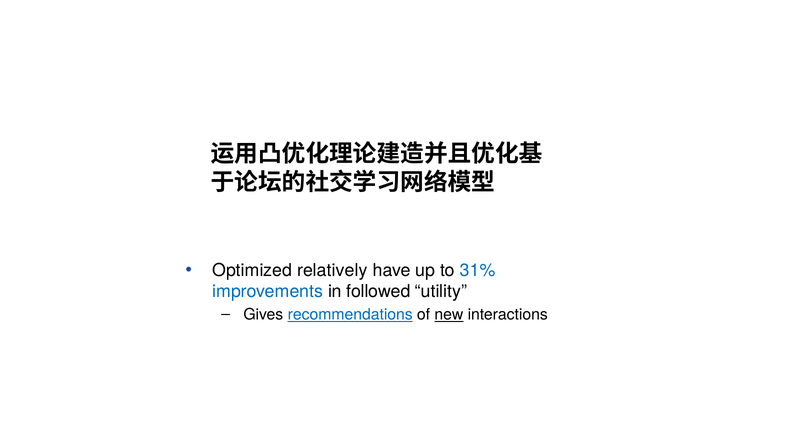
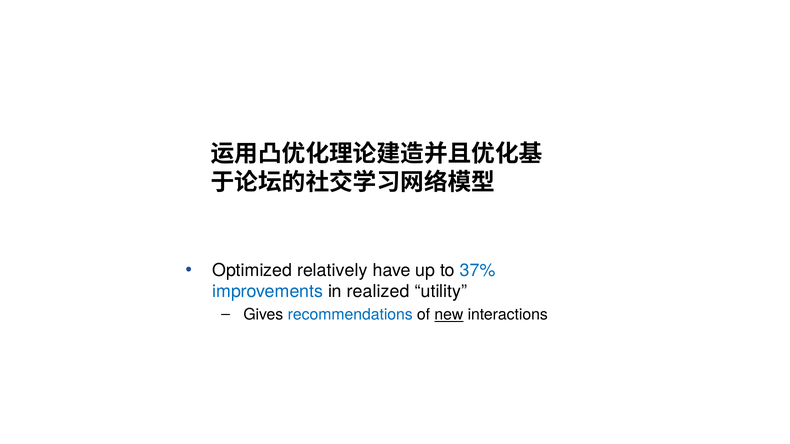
31%: 31% -> 37%
followed: followed -> realized
recommendations underline: present -> none
